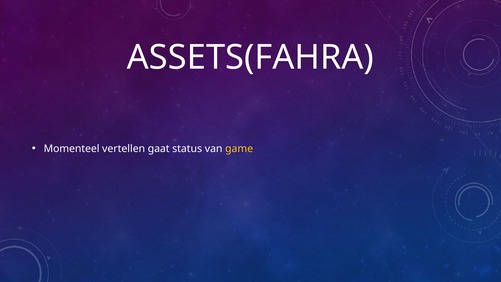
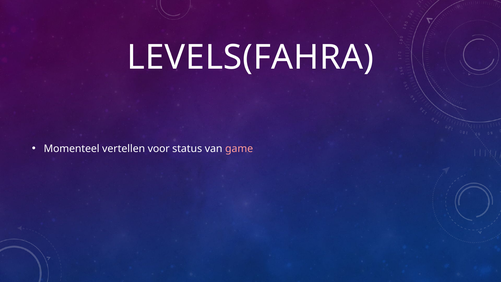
ASSETS(FAHRA: ASSETS(FAHRA -> LEVELS(FAHRA
gaat: gaat -> voor
game colour: yellow -> pink
